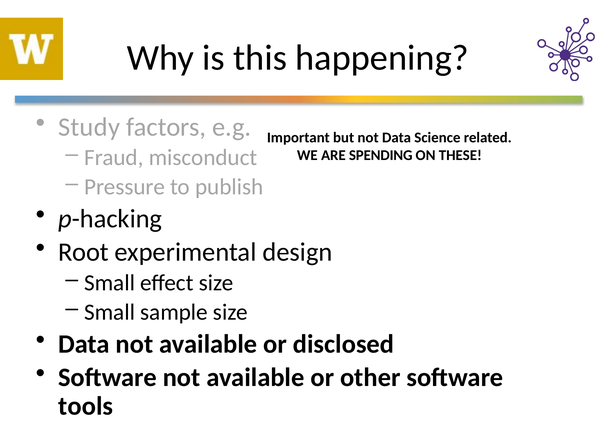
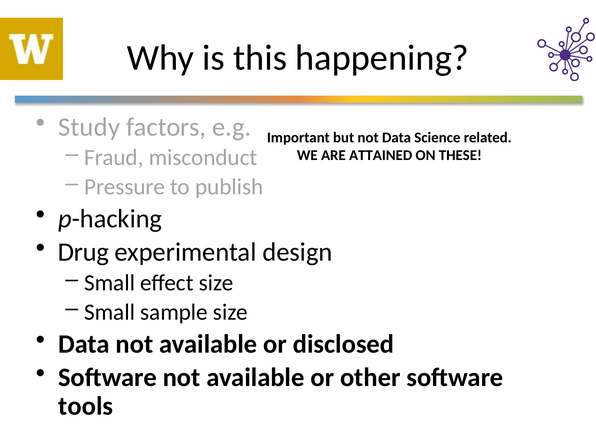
SPENDING: SPENDING -> ATTAINED
Root: Root -> Drug
